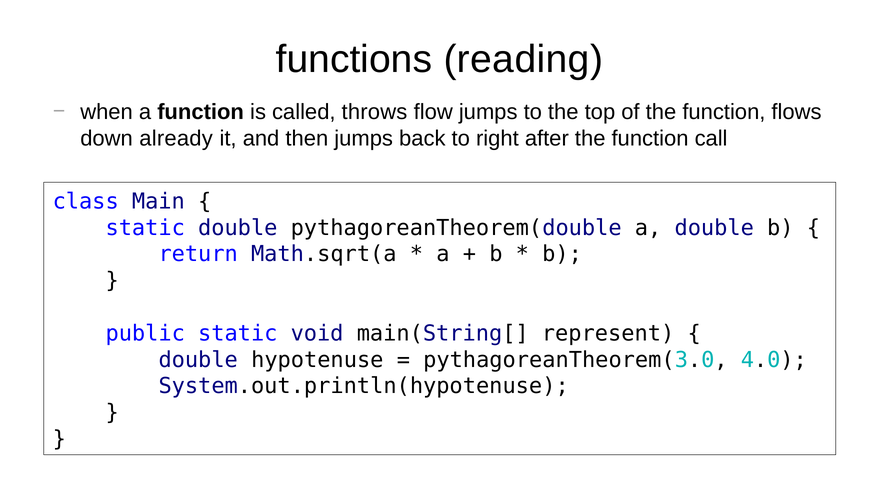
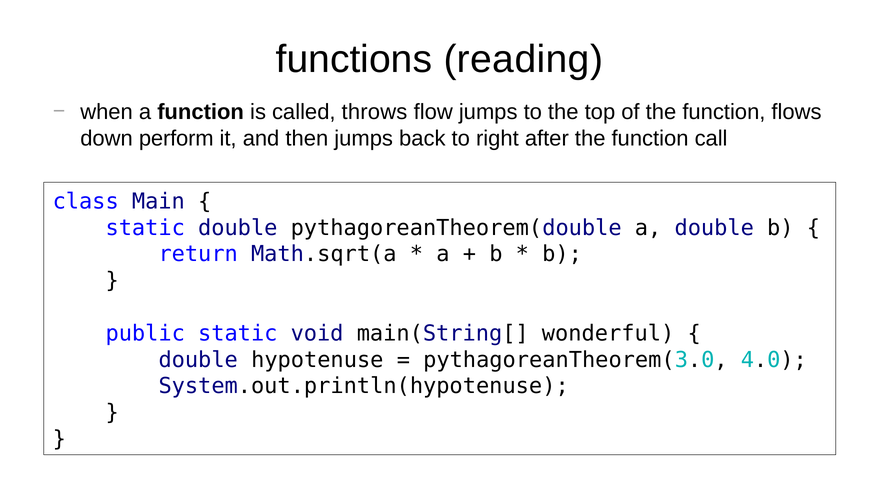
already: already -> perform
represent: represent -> wonderful
